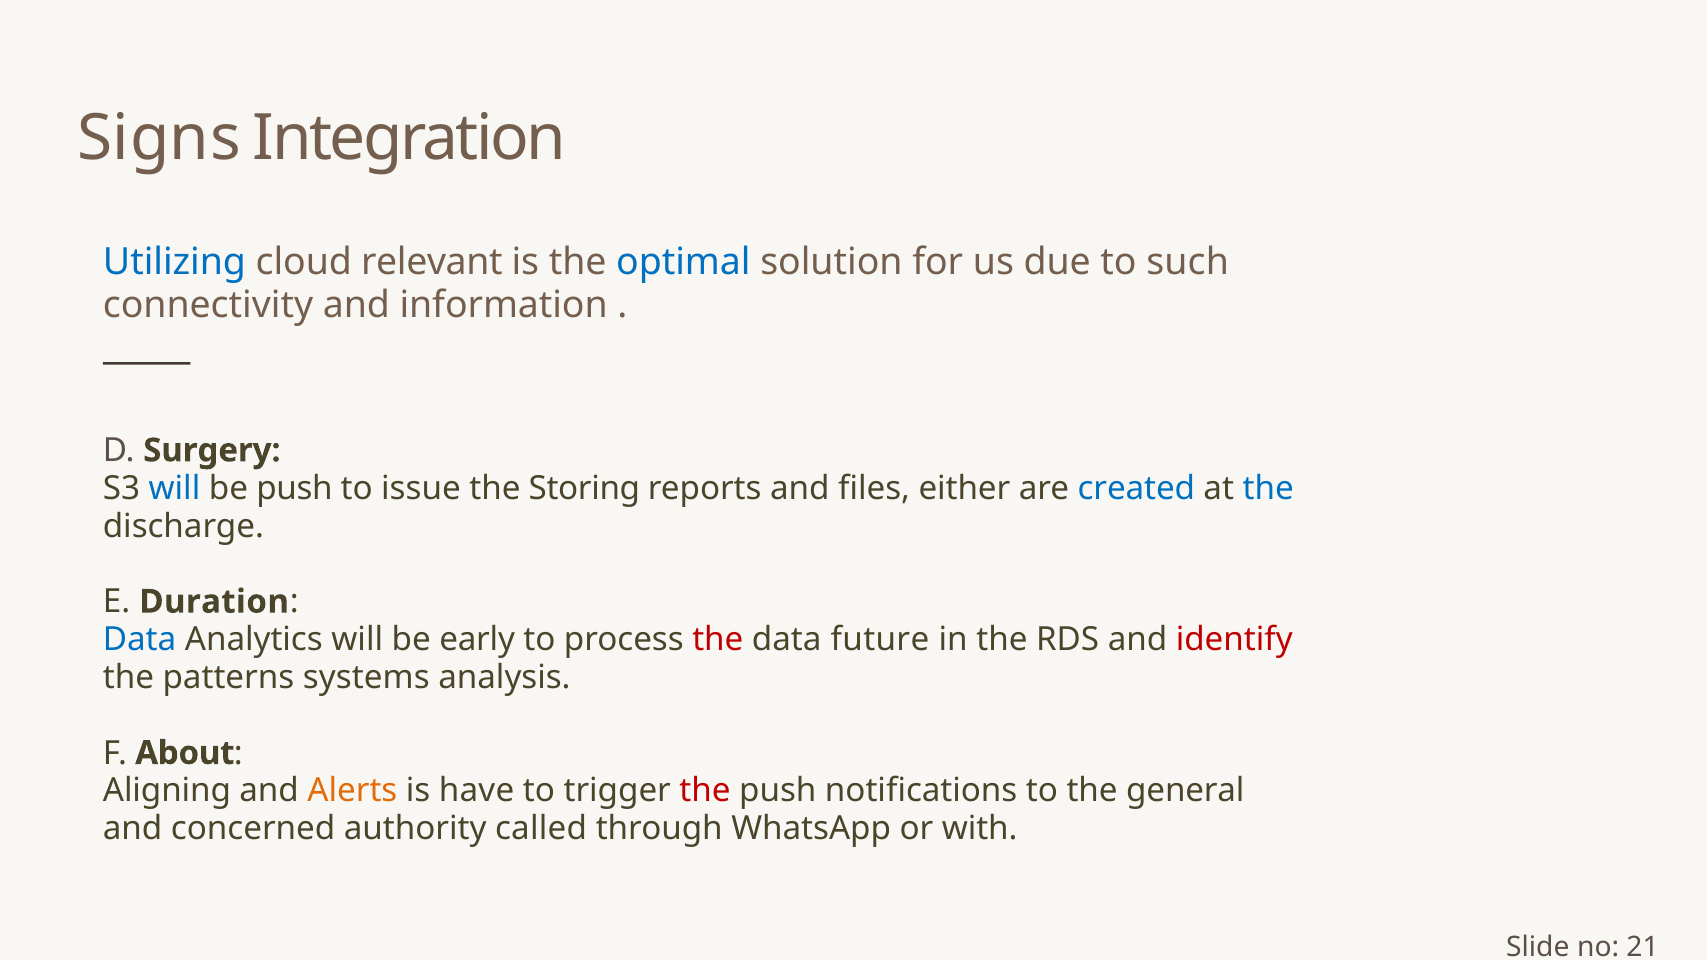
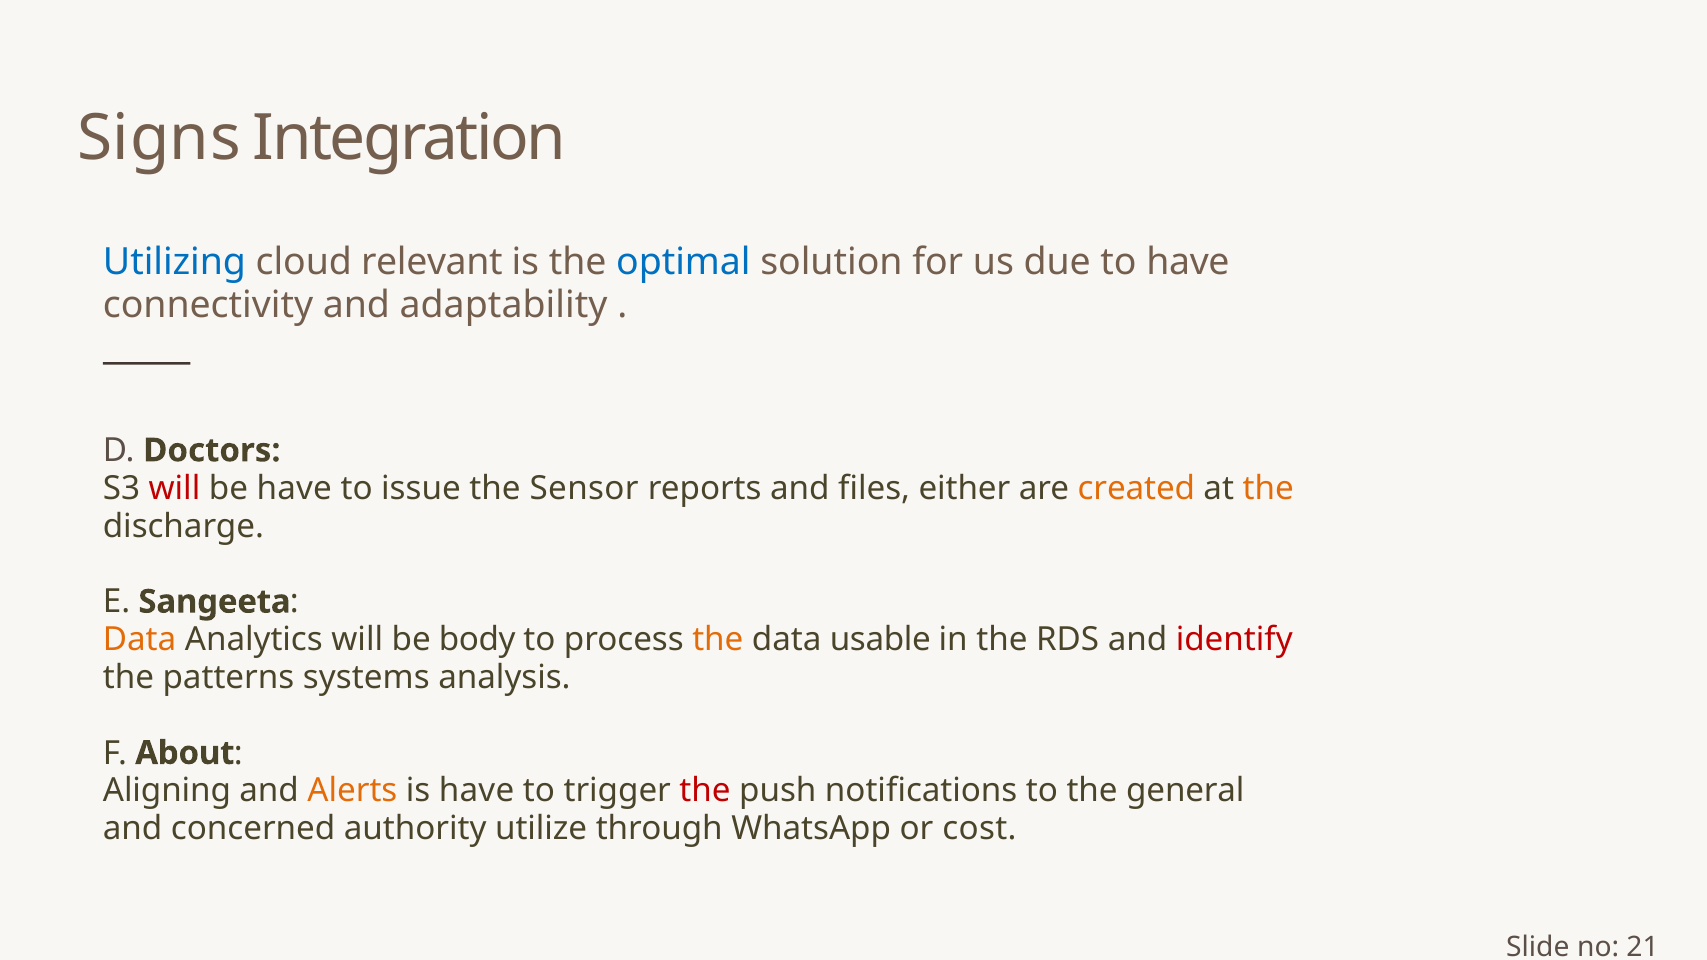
to such: such -> have
information: information -> adaptability
Surgery: Surgery -> Doctors
will at (174, 488) colour: blue -> red
be push: push -> have
Storing: Storing -> Sensor
created colour: blue -> orange
the at (1268, 488) colour: blue -> orange
Duration: Duration -> Sangeeta
Data at (140, 640) colour: blue -> orange
early: early -> body
the at (718, 640) colour: red -> orange
future: future -> usable
called: called -> utilize
with: with -> cost
